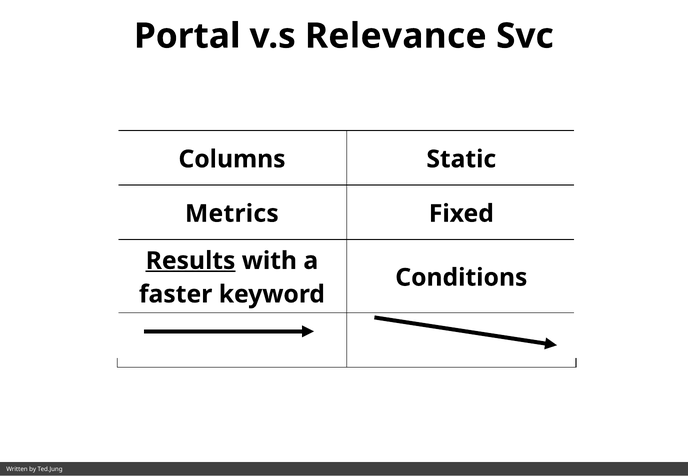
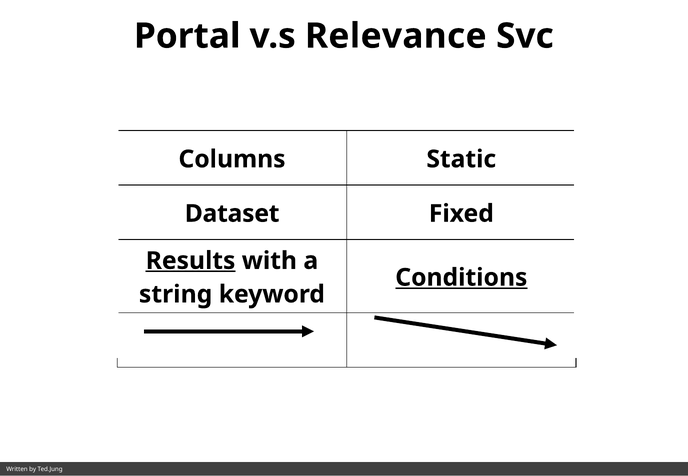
Metrics: Metrics -> Dataset
Conditions underline: none -> present
faster: faster -> string
